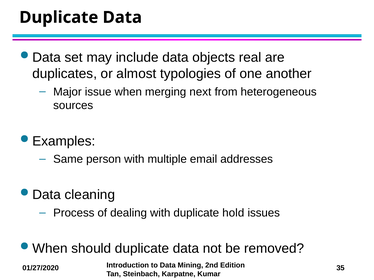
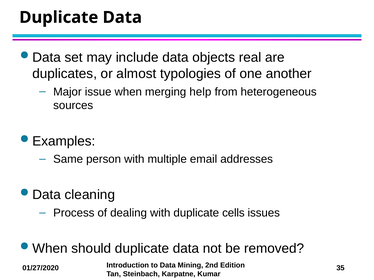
next: next -> help
hold: hold -> cells
